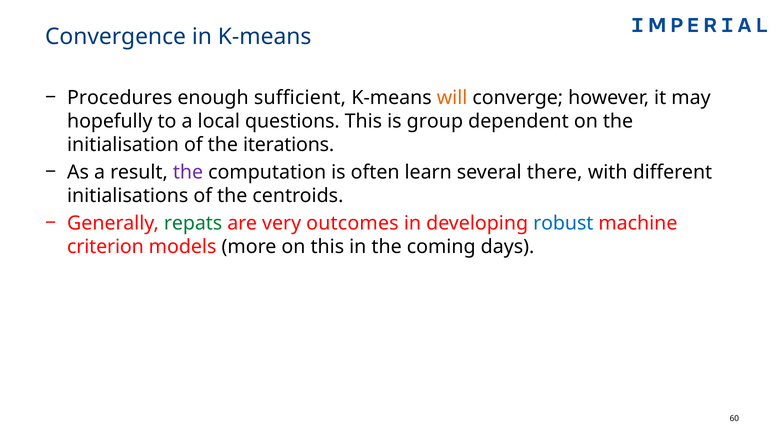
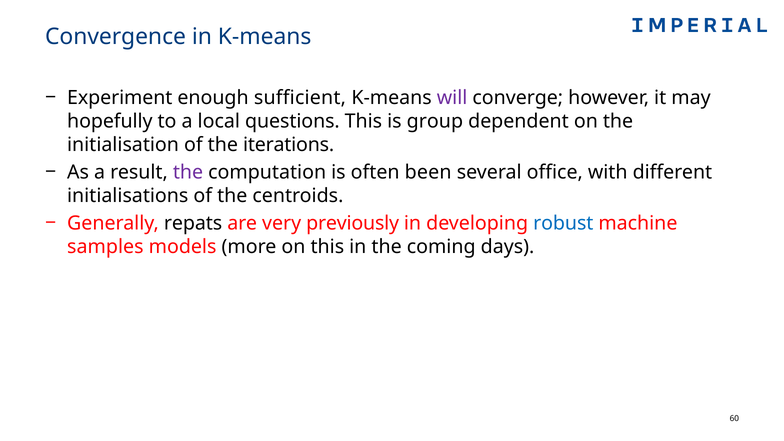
Procedures: Procedures -> Experiment
will colour: orange -> purple
learn: learn -> been
there: there -> office
repats colour: green -> black
outcomes: outcomes -> previously
criterion: criterion -> samples
